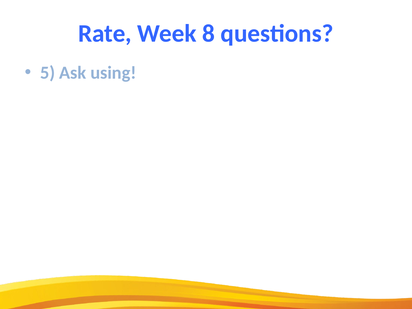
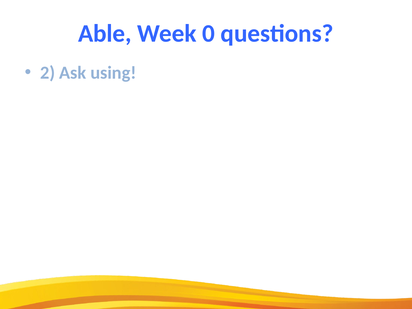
Rate: Rate -> Able
8: 8 -> 0
5: 5 -> 2
